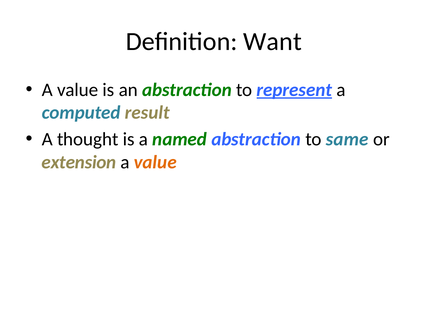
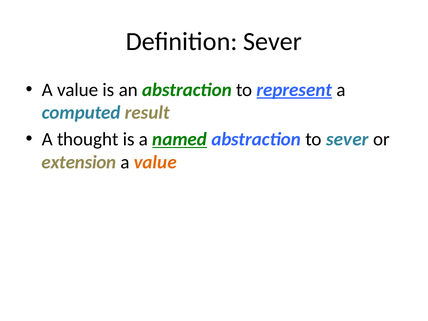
Definition Want: Want -> Sever
named underline: none -> present
to same: same -> sever
